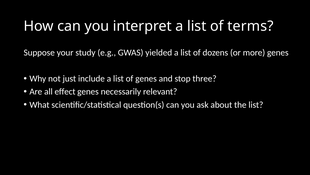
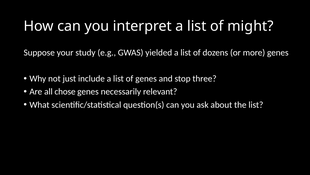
terms: terms -> might
effect: effect -> chose
